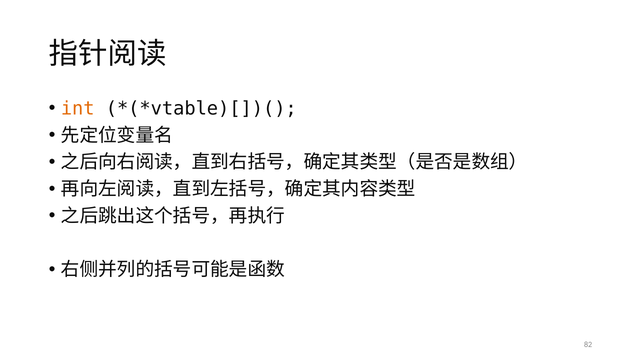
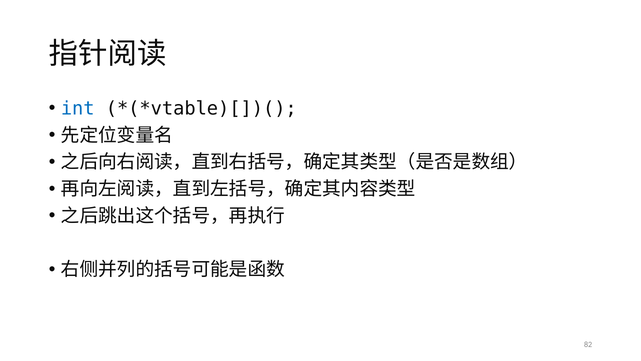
int colour: orange -> blue
